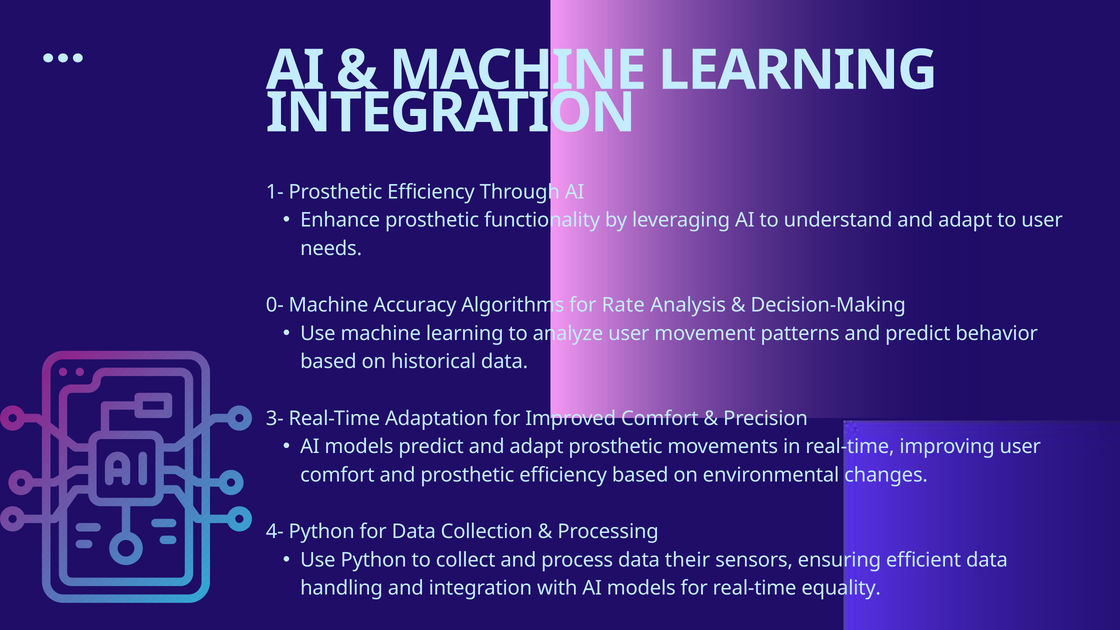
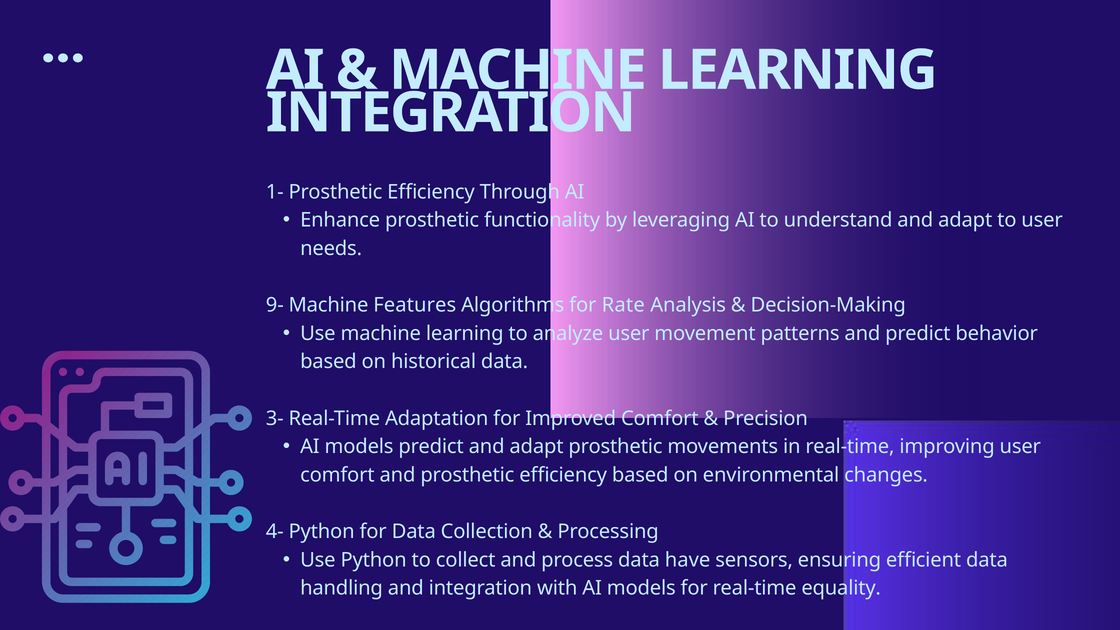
0-: 0- -> 9-
Accuracy: Accuracy -> Features
their: their -> have
